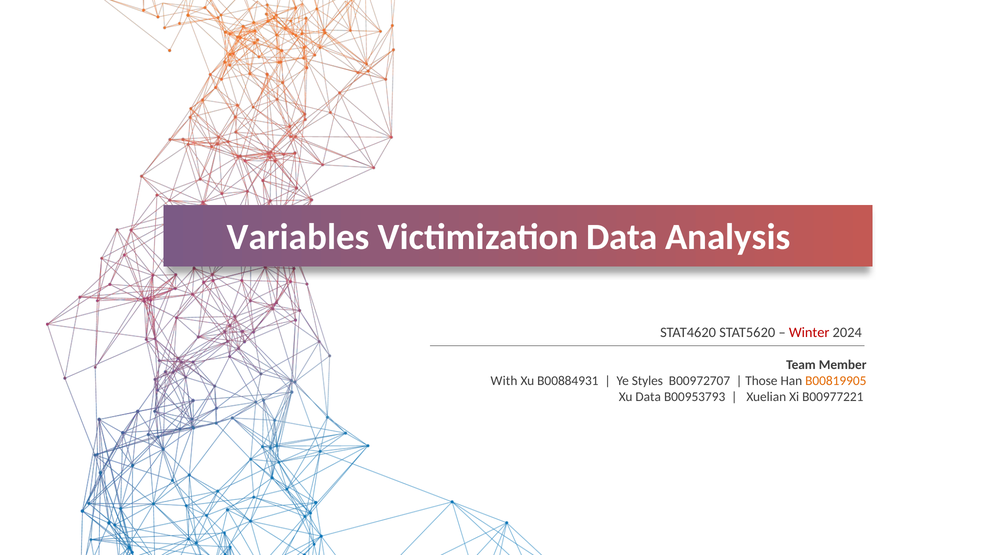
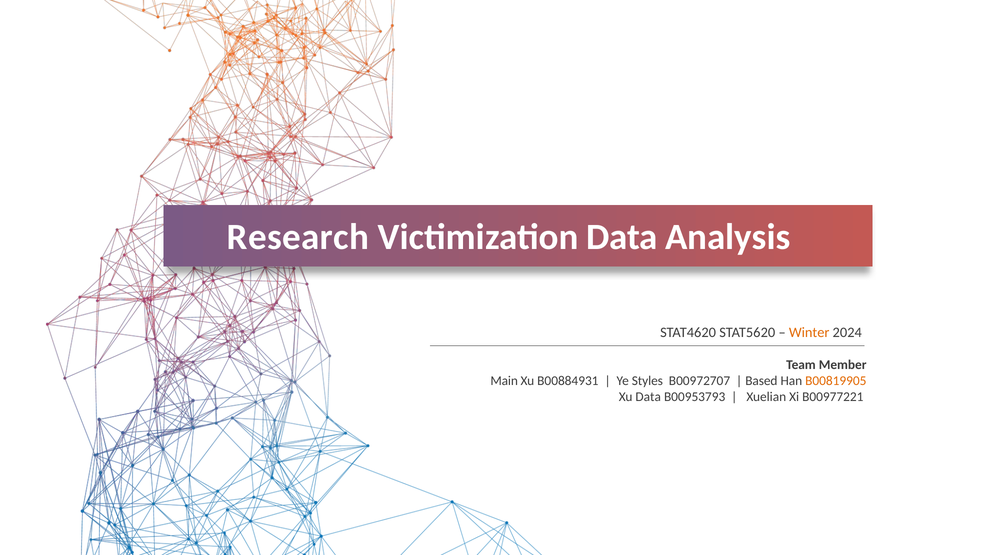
Variables: Variables -> Research
Winter colour: red -> orange
With: With -> Main
Those: Those -> Based
